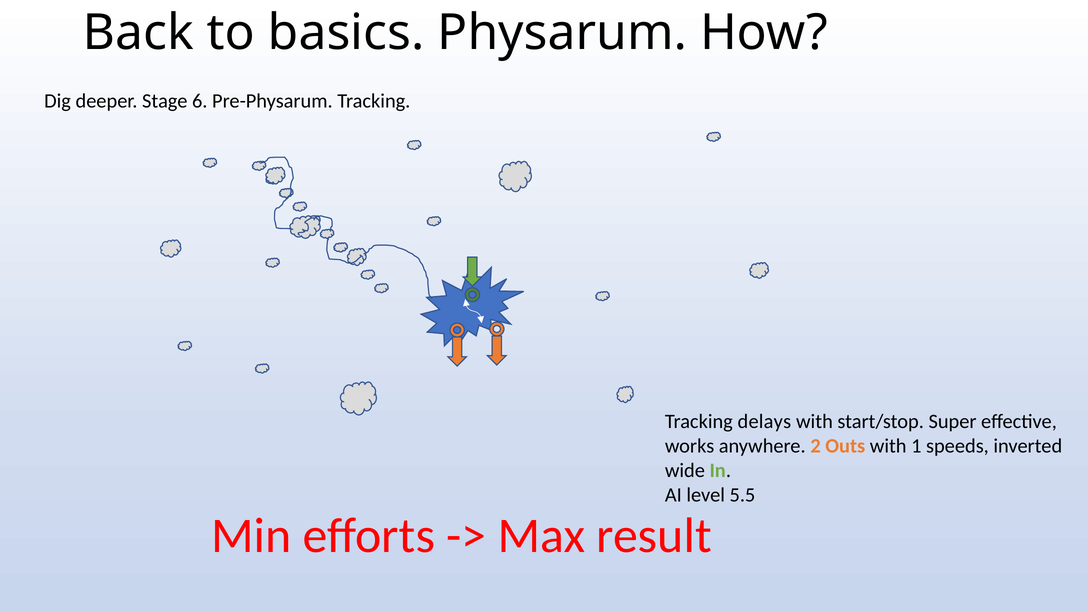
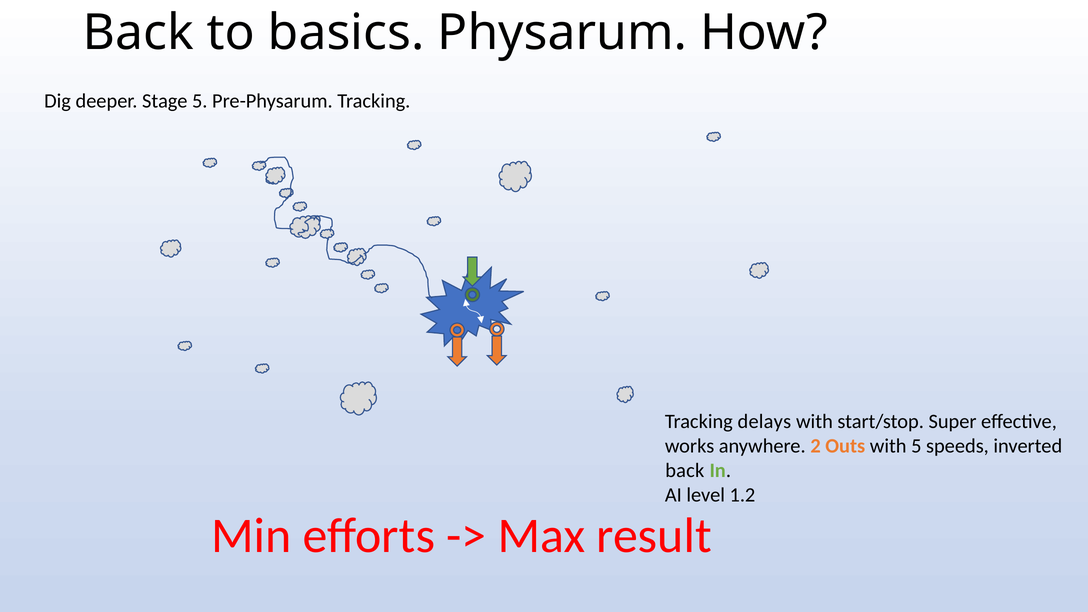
Stage 6: 6 -> 5
with 1: 1 -> 5
wide at (685, 470): wide -> back
5.5: 5.5 -> 1.2
